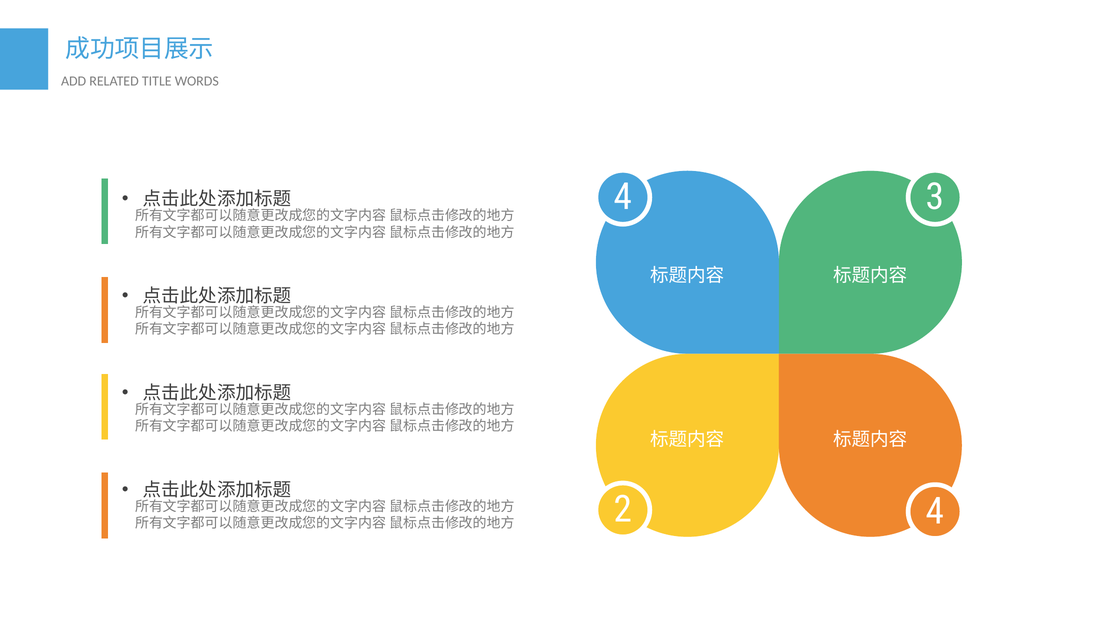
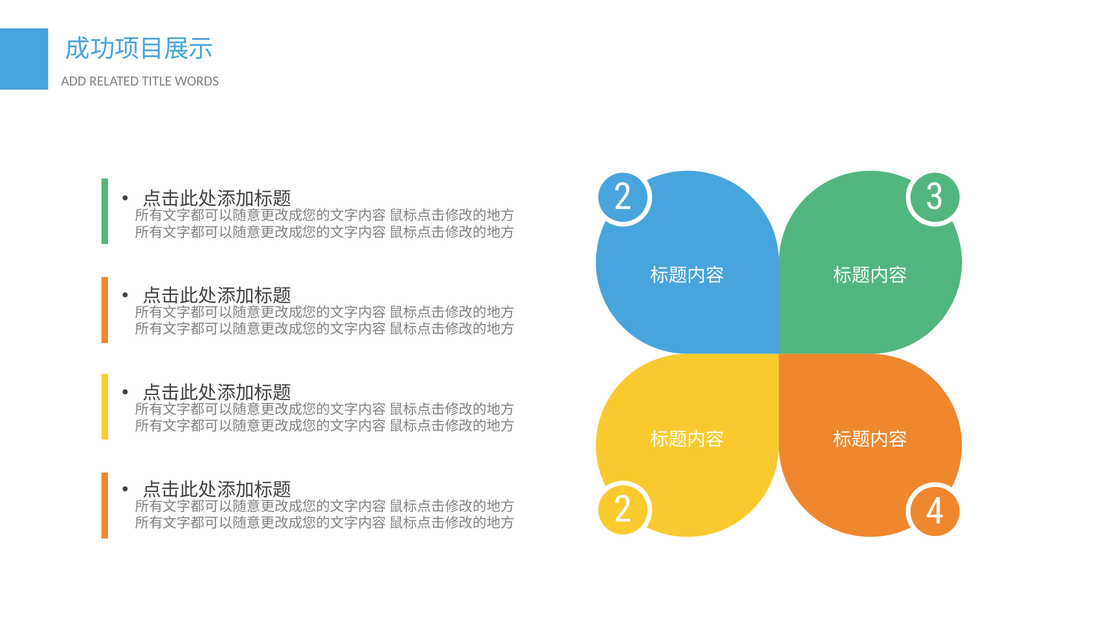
4 at (623, 197): 4 -> 2
